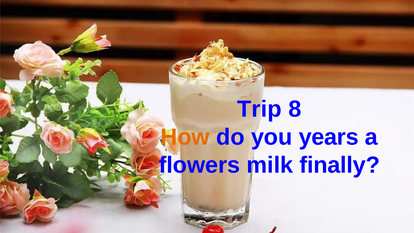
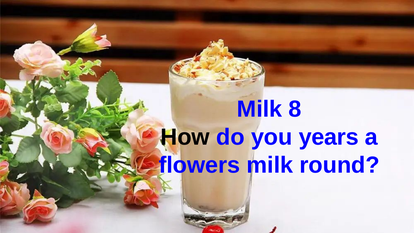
Trip at (259, 109): Trip -> Milk
How colour: orange -> black
finally: finally -> round
